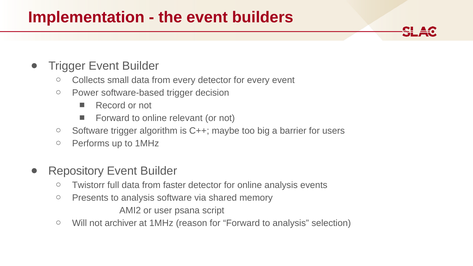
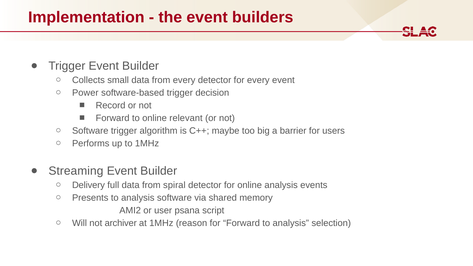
Repository: Repository -> Streaming
Twistorr: Twistorr -> Delivery
faster: faster -> spiral
